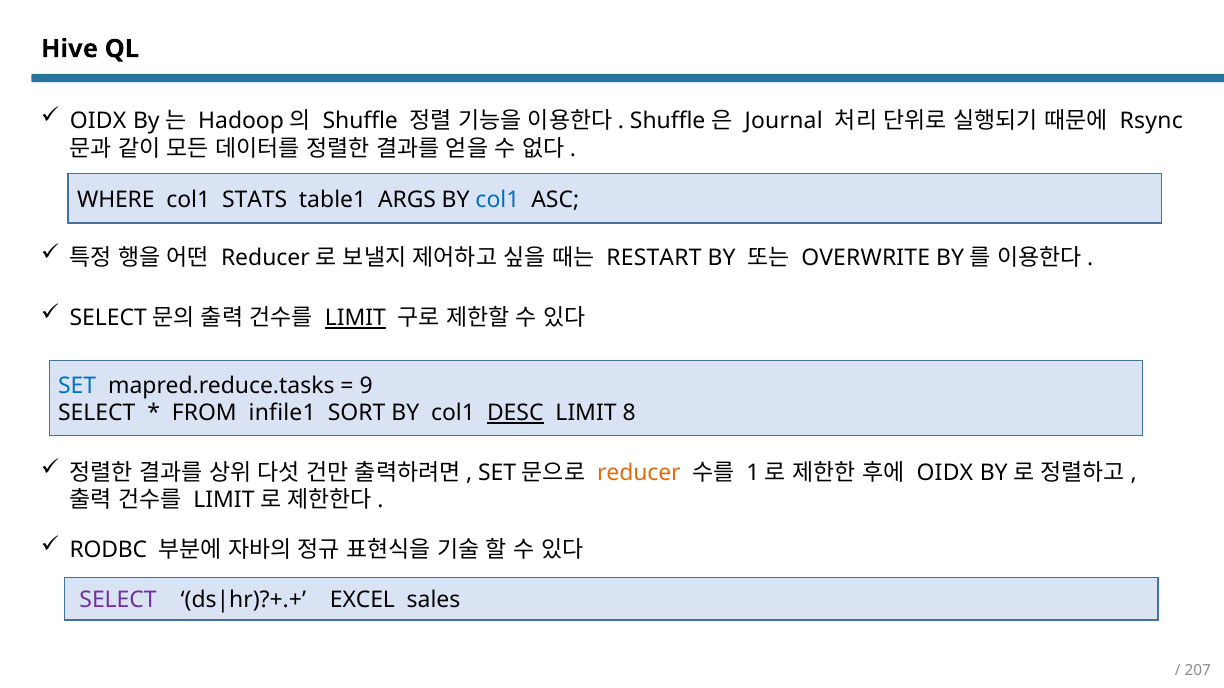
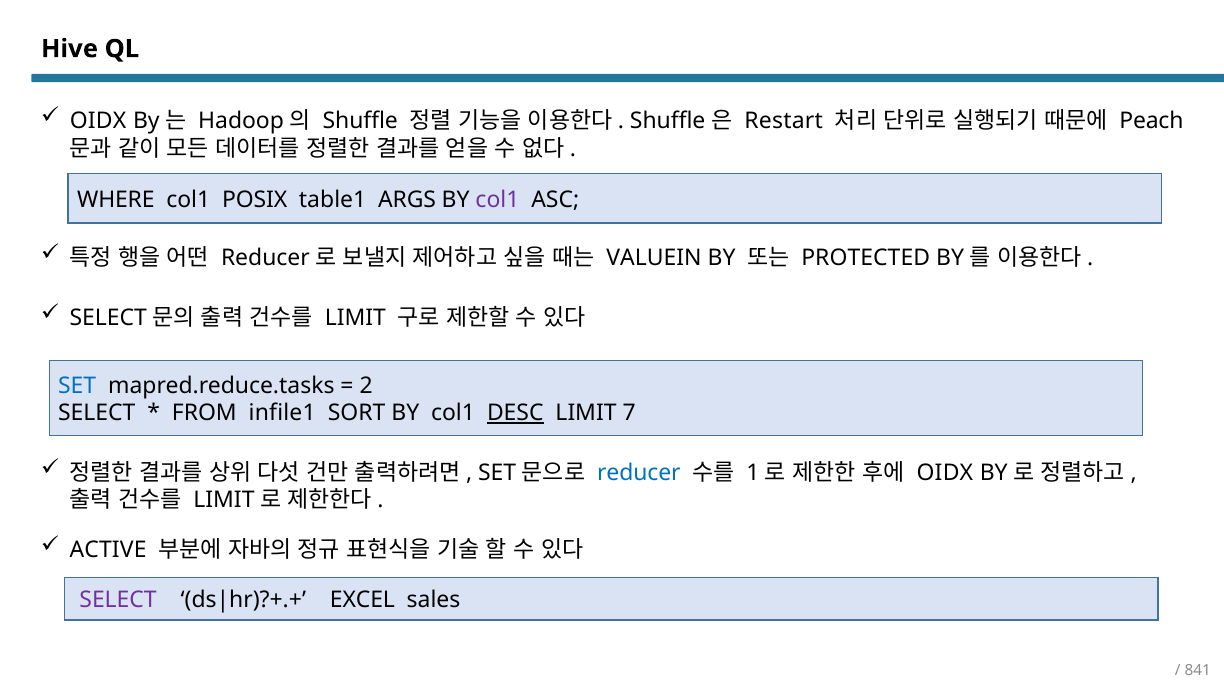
Journal: Journal -> Restart
Rsync: Rsync -> Peach
STATS: STATS -> POSIX
col1 at (497, 200) colour: blue -> purple
RESTART: RESTART -> VALUEIN
OVERWRITE: OVERWRITE -> PROTECTED
LIMIT at (355, 318) underline: present -> none
9: 9 -> 2
8: 8 -> 7
reducer colour: orange -> blue
RODBC: RODBC -> ACTIVE
207: 207 -> 841
